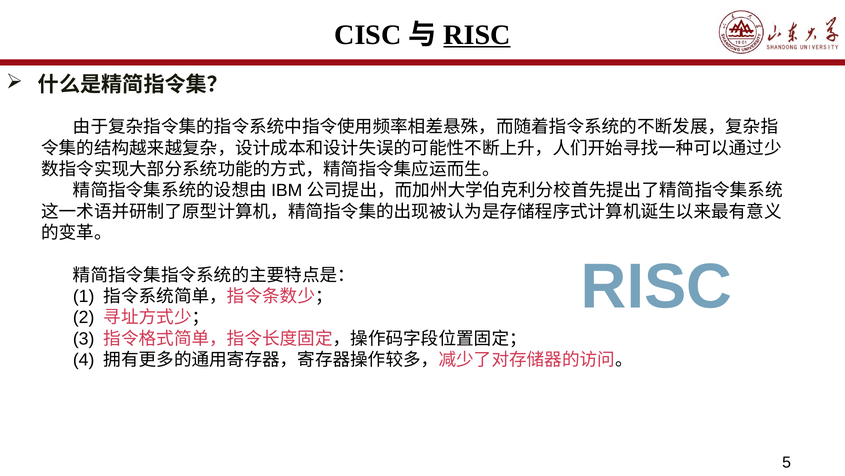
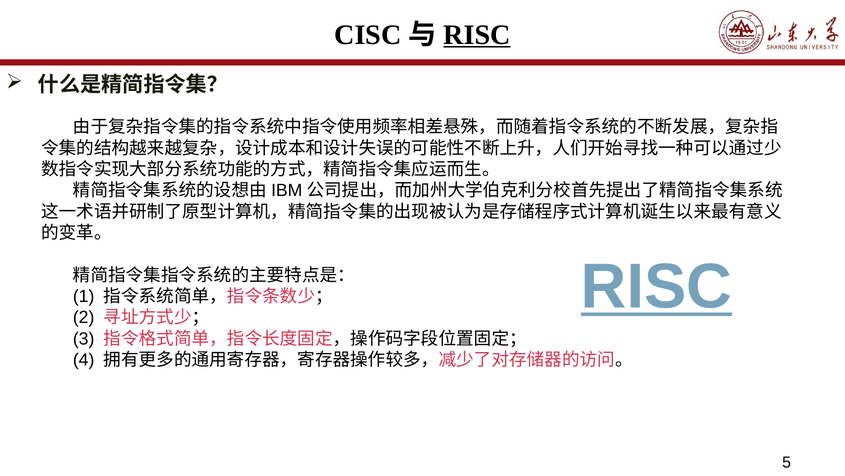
RISC at (657, 287) underline: none -> present
